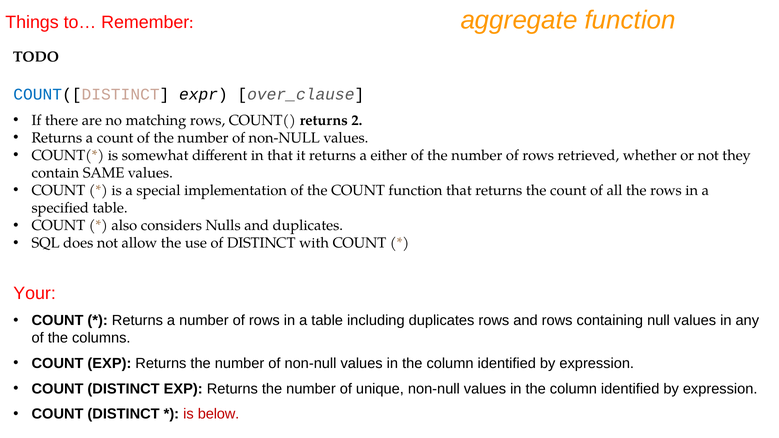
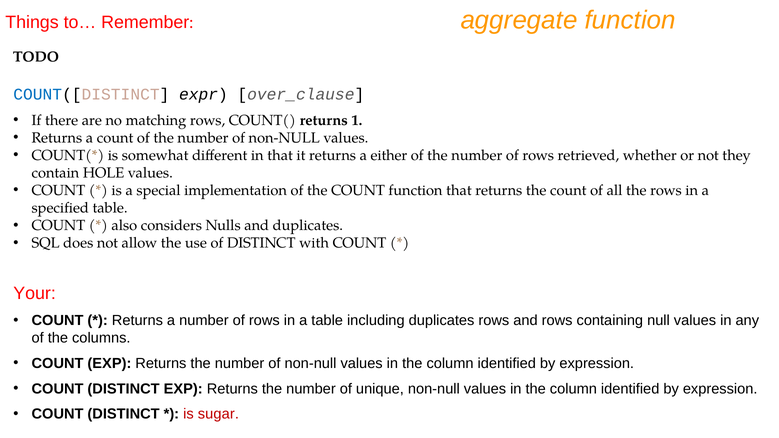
2: 2 -> 1
SAME: SAME -> HOLE
below: below -> sugar
